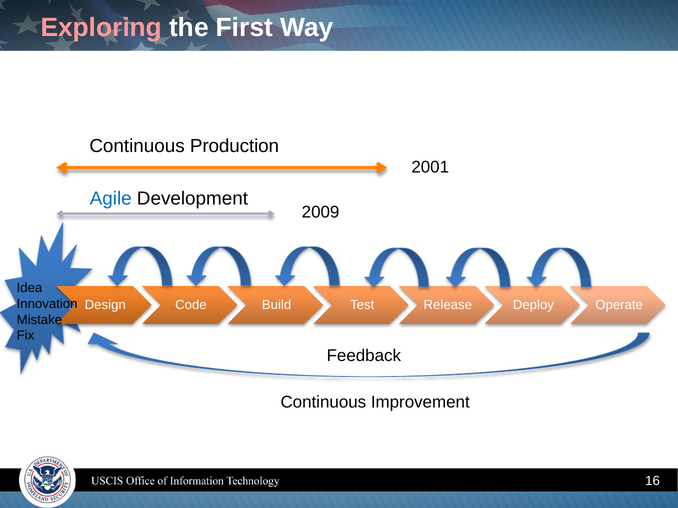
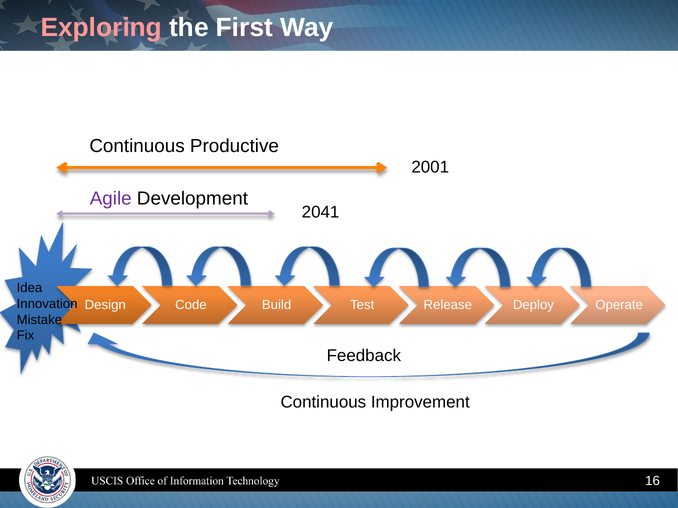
Production: Production -> Productive
Agile colour: blue -> purple
2009: 2009 -> 2041
